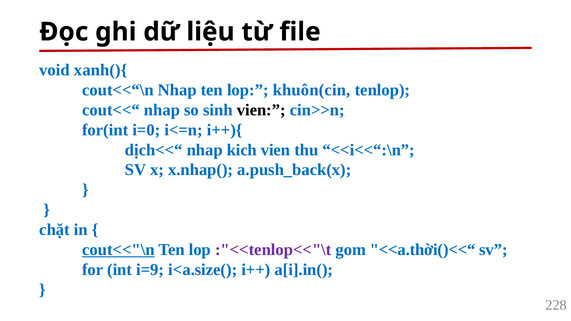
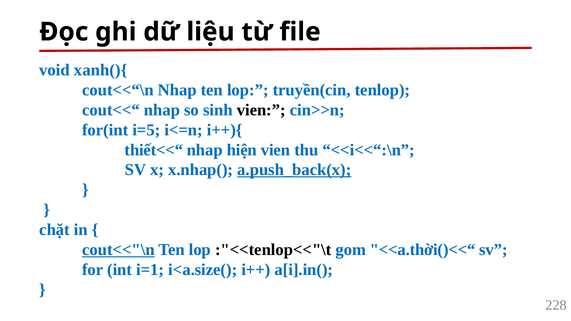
khuôn(cin: khuôn(cin -> truyền(cin
i=0: i=0 -> i=5
dịch<<“: dịch<<“ -> thiết<<“
kich: kich -> hiện
a.push_back(x underline: none -> present
:"<<tenlop<<"\t colour: purple -> black
i=9: i=9 -> i=1
